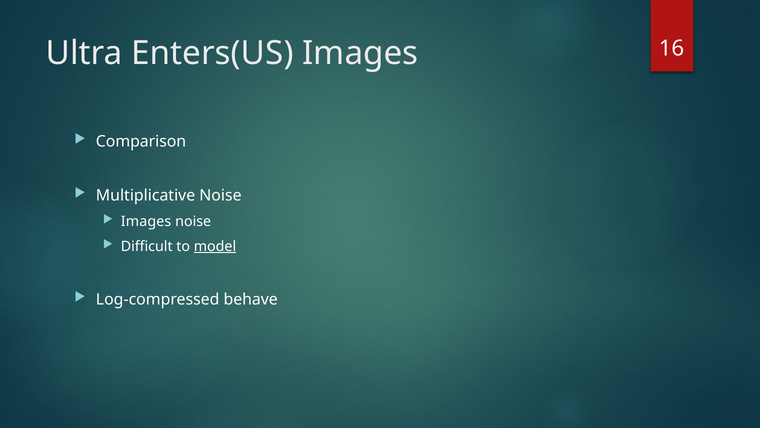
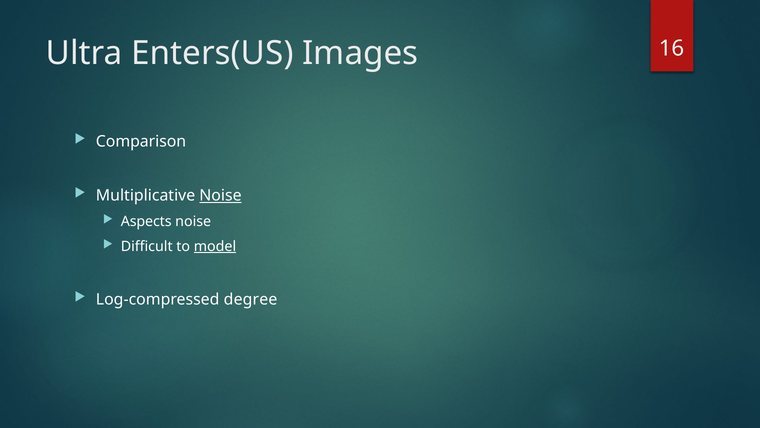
Noise at (220, 195) underline: none -> present
Images at (146, 221): Images -> Aspects
behave: behave -> degree
